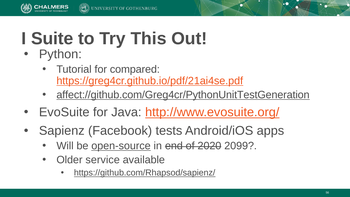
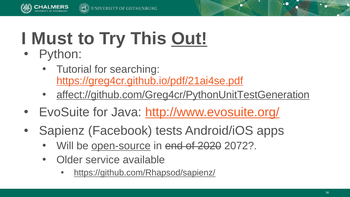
Suite: Suite -> Must
Out underline: none -> present
compared: compared -> searching
2099: 2099 -> 2072
